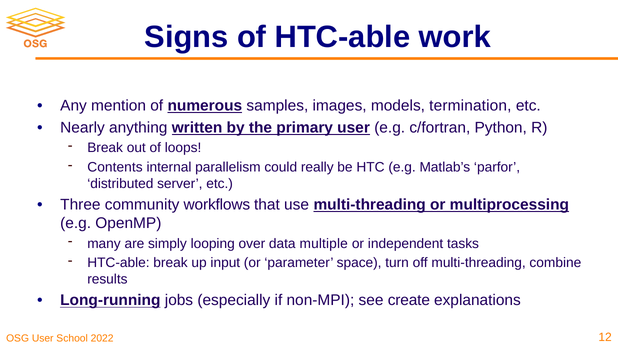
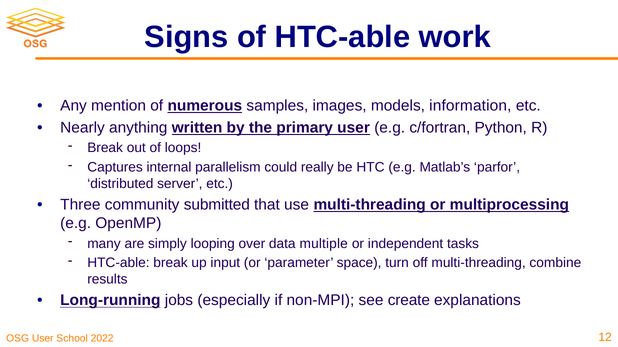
termination: termination -> information
Contents: Contents -> Captures
workflows: workflows -> submitted
